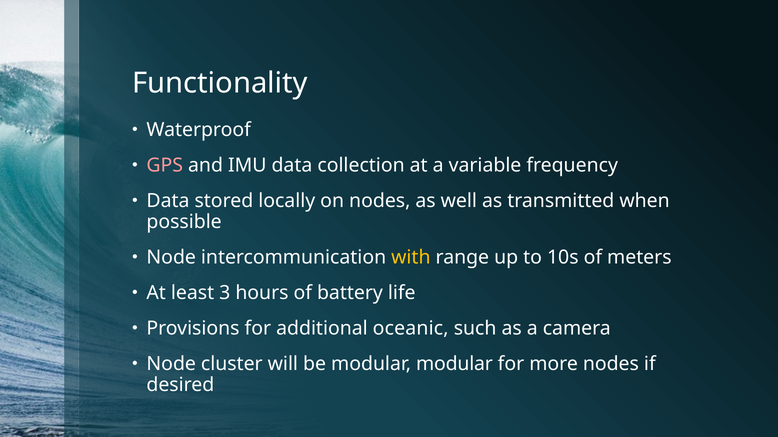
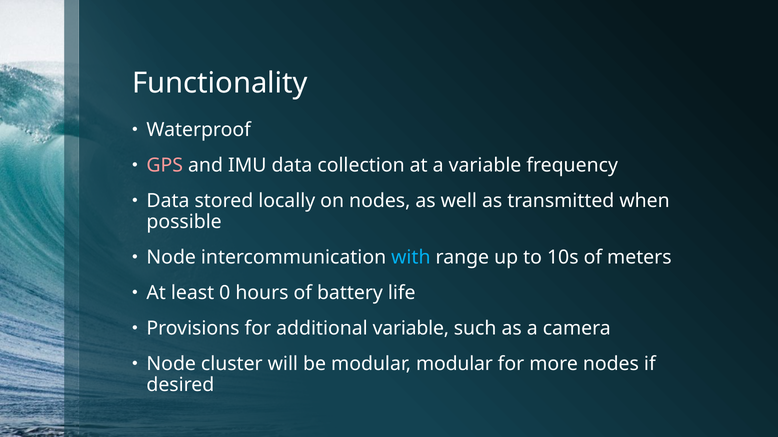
with colour: yellow -> light blue
3: 3 -> 0
additional oceanic: oceanic -> variable
